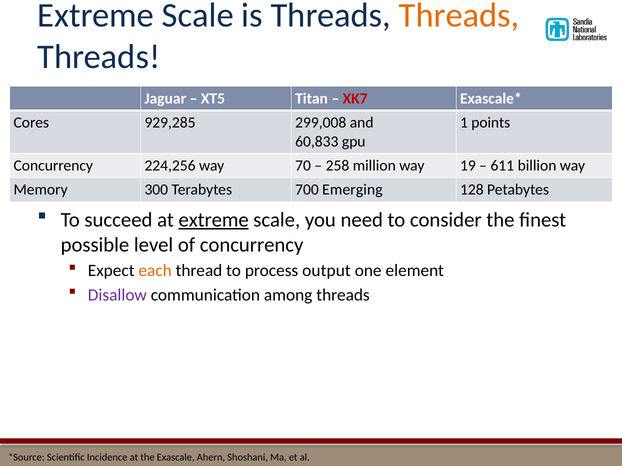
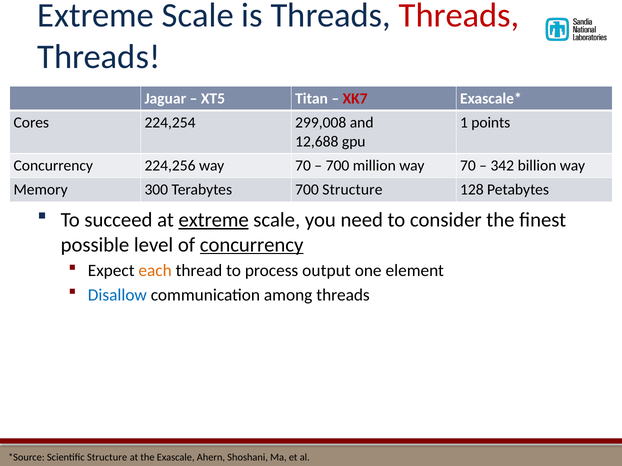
Threads at (459, 15) colour: orange -> red
929,285: 929,285 -> 224,254
60,833: 60,833 -> 12,688
258 at (337, 166): 258 -> 700
million way 19: 19 -> 70
611: 611 -> 342
700 Emerging: Emerging -> Structure
concurrency at (252, 245) underline: none -> present
Disallow colour: purple -> blue
Scientific Incidence: Incidence -> Structure
